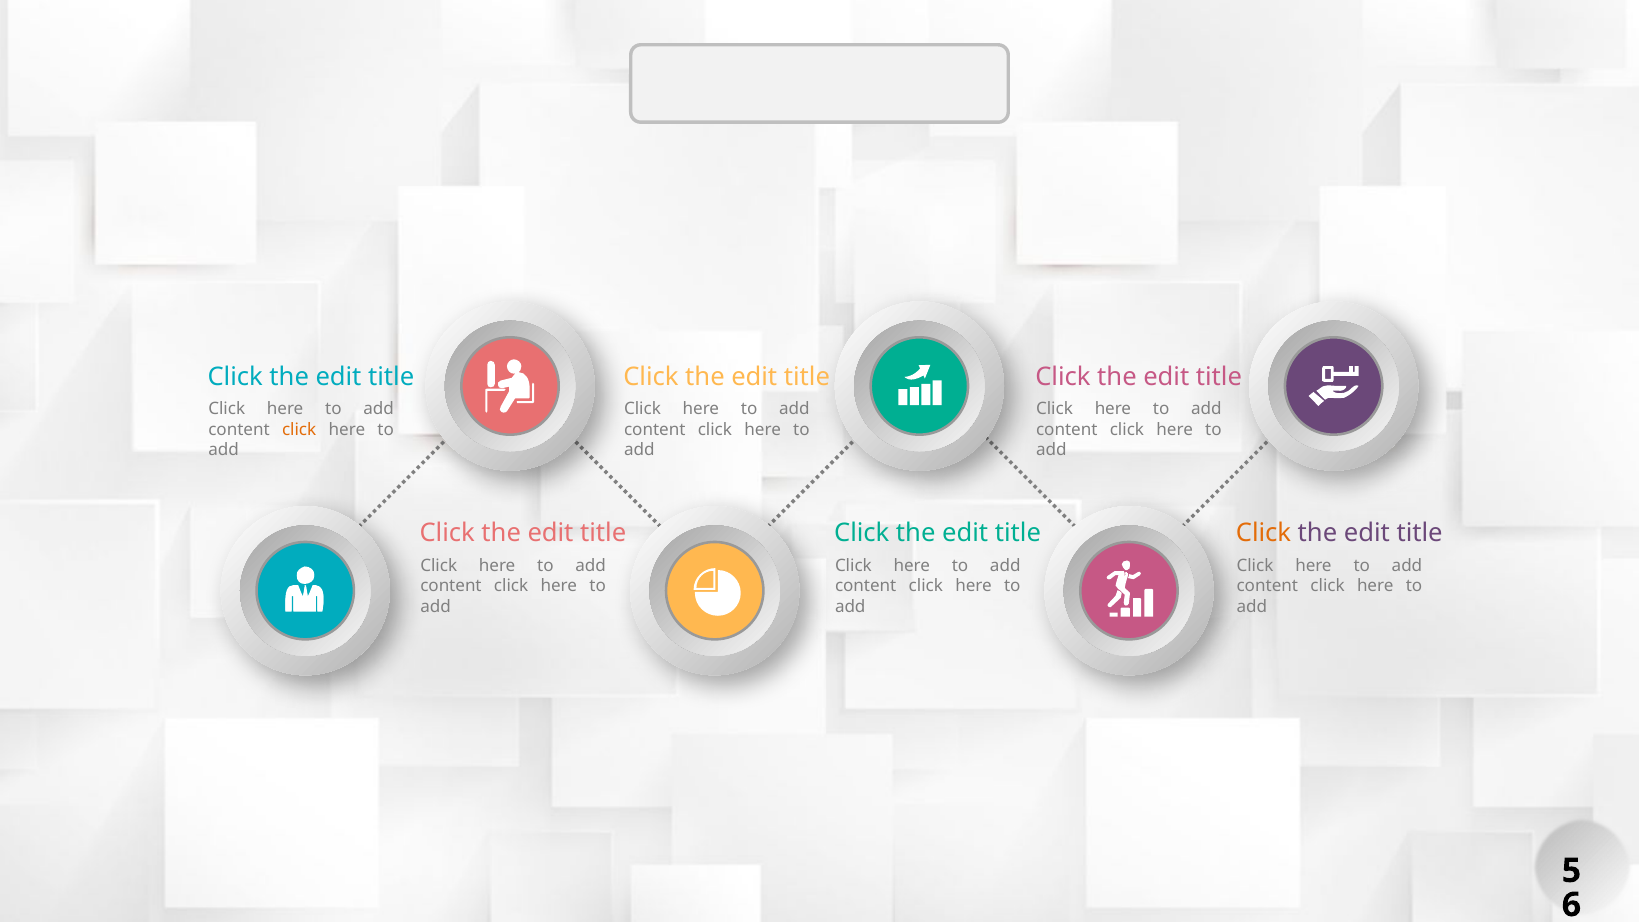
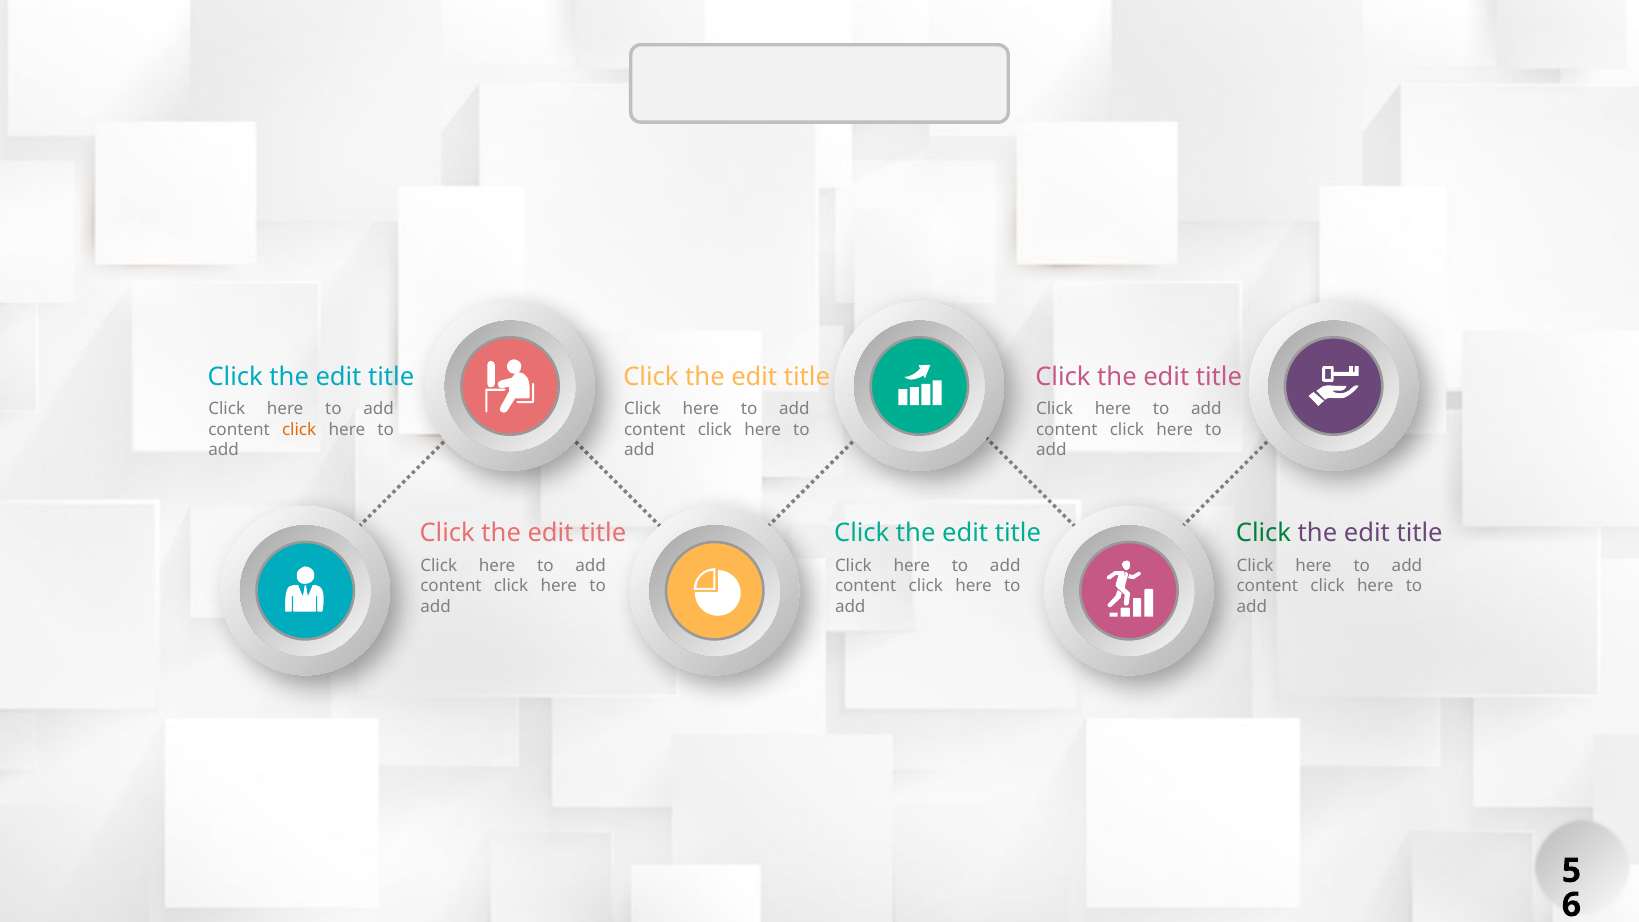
Click at (1263, 533) colour: orange -> green
